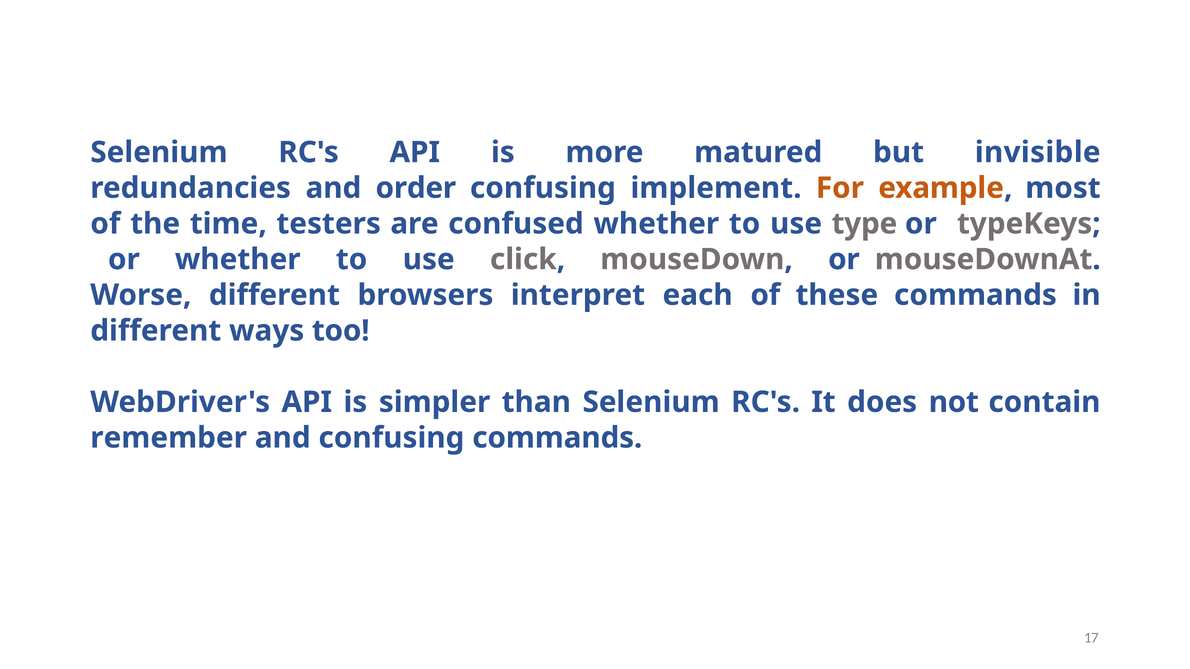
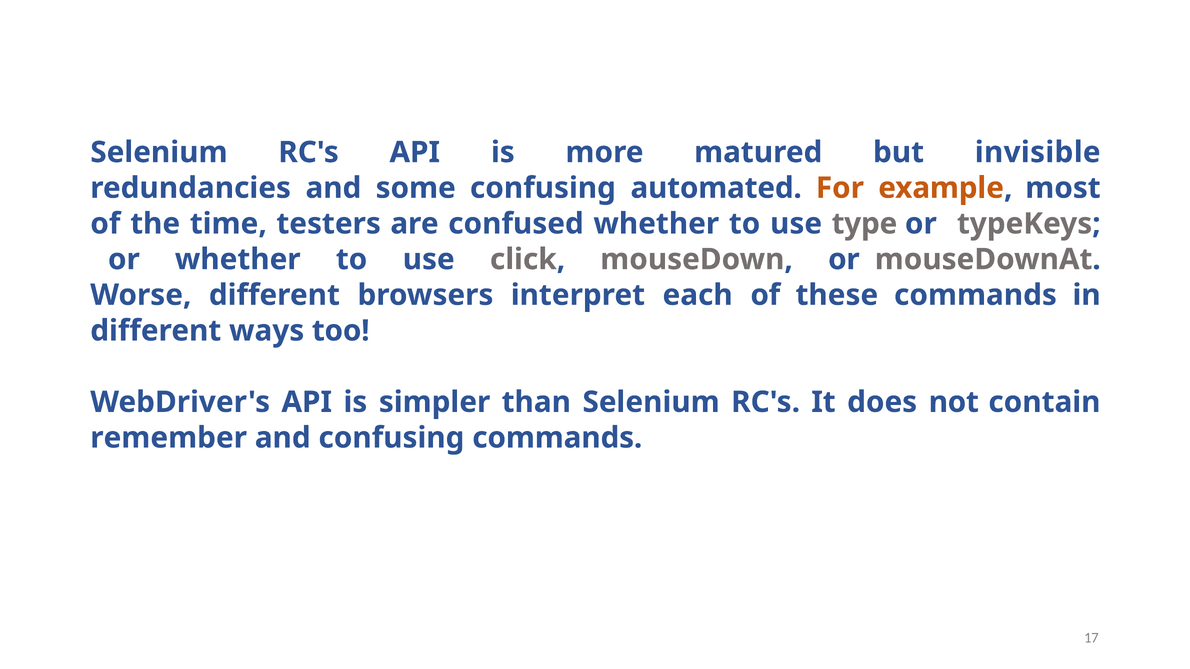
order: order -> some
implement: implement -> automated
